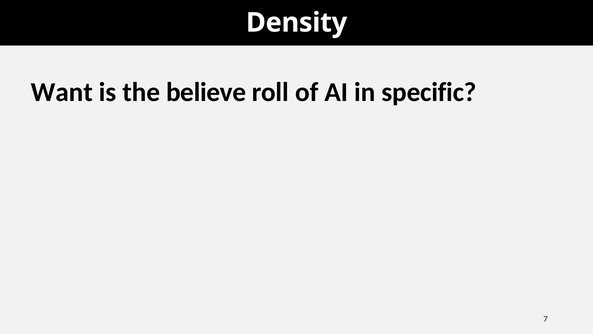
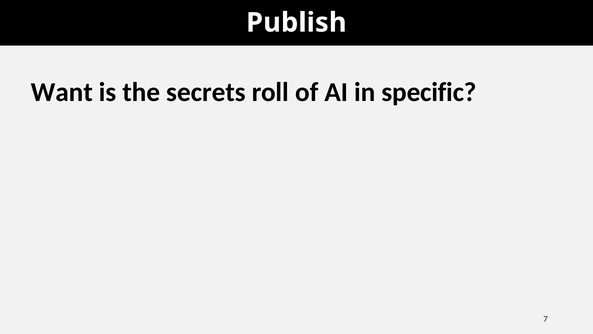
Density: Density -> Publish
believe: believe -> secrets
